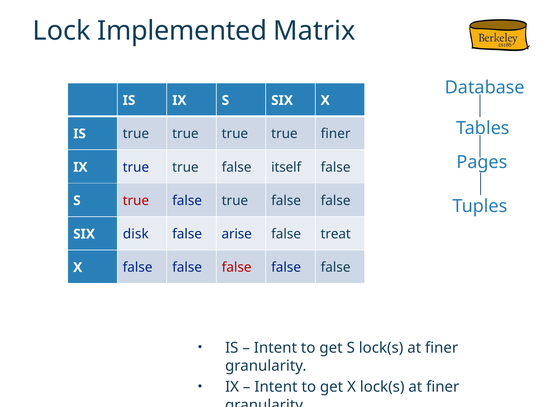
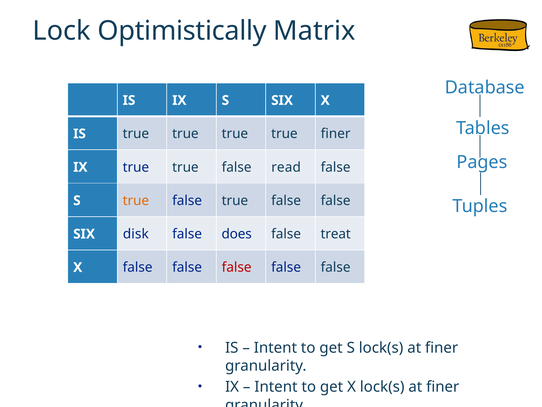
Implemented: Implemented -> Optimistically
itself: itself -> read
true at (136, 200) colour: red -> orange
arise: arise -> does
